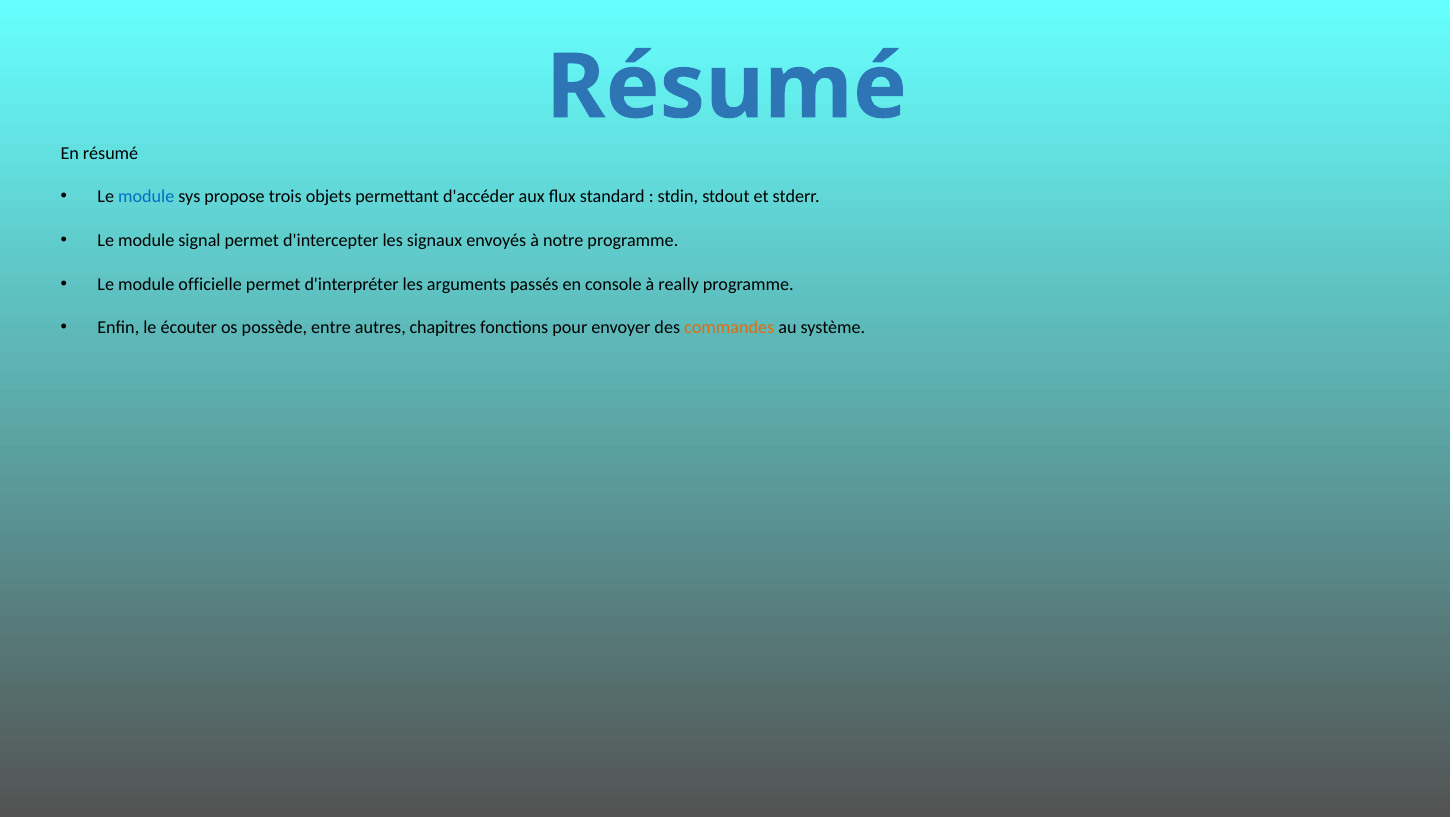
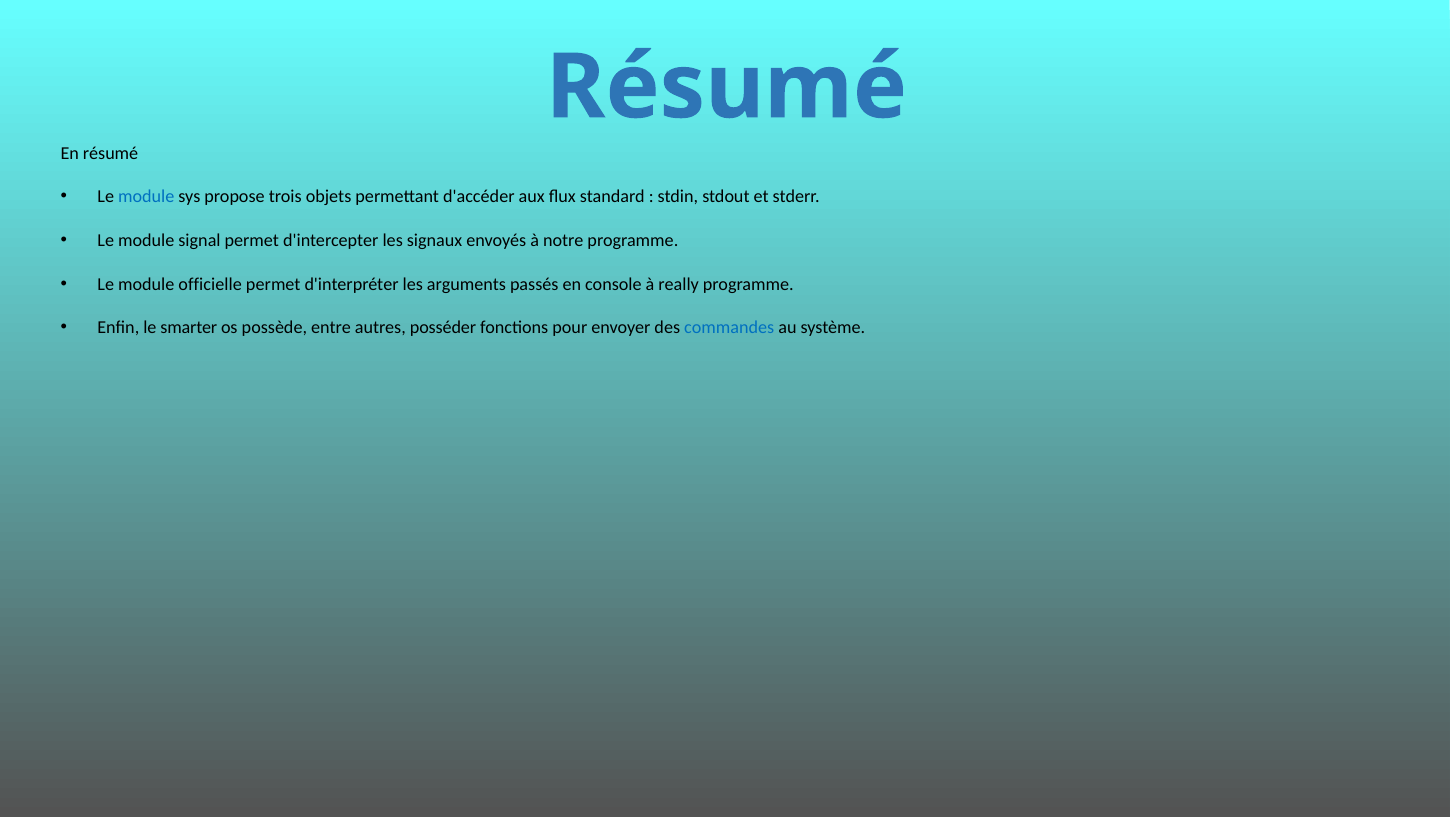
écouter: écouter -> smarter
chapitres: chapitres -> posséder
commandes colour: orange -> blue
